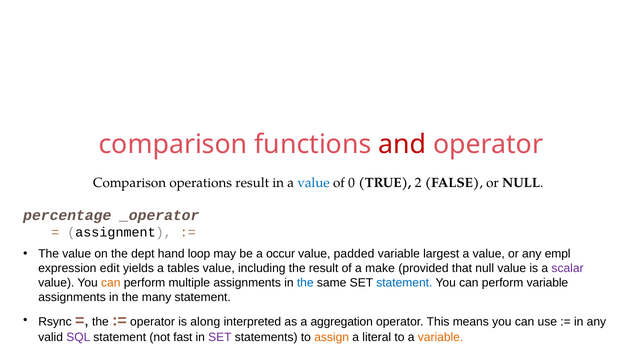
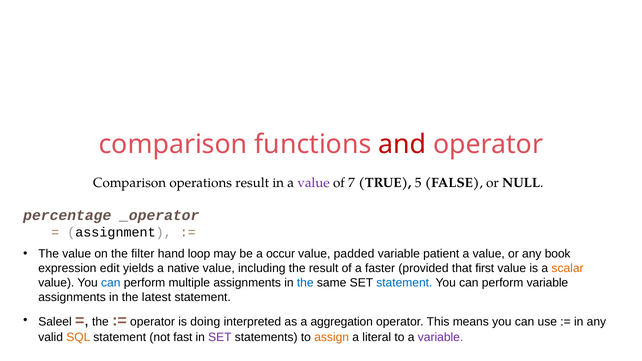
value at (314, 183) colour: blue -> purple
0: 0 -> 7
2: 2 -> 5
dept: dept -> filter
largest: largest -> patient
empl: empl -> book
tables: tables -> native
make: make -> faster
that null: null -> first
scalar colour: purple -> orange
can at (111, 283) colour: orange -> blue
many: many -> latest
Rsync: Rsync -> Saleel
along: along -> doing
SQL colour: purple -> orange
variable at (441, 337) colour: orange -> purple
